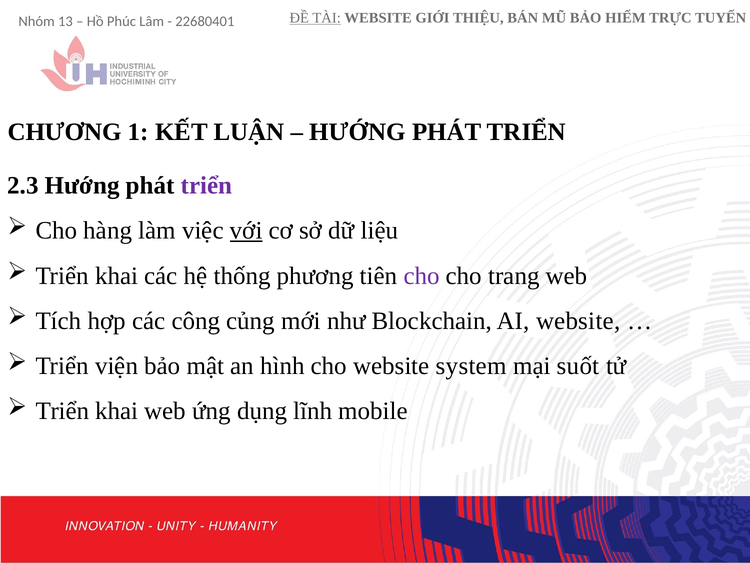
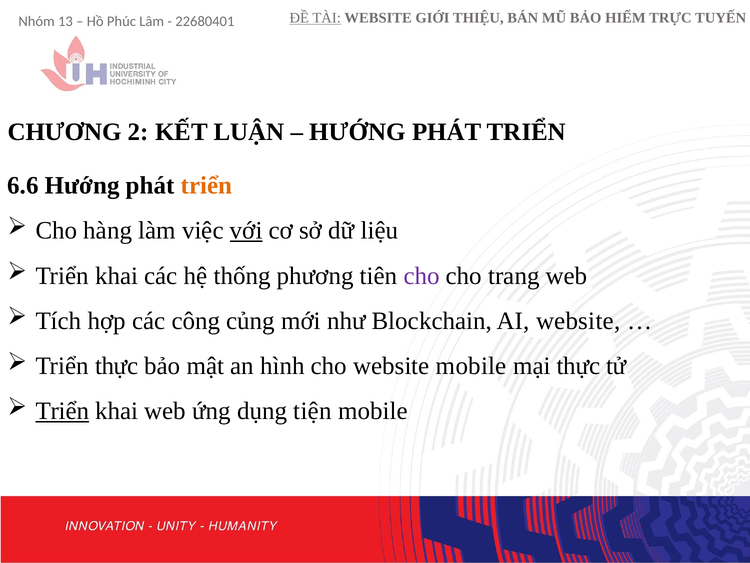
1: 1 -> 2
2.3: 2.3 -> 6.6
triển at (206, 186) colour: purple -> orange
Triển viện: viện -> thực
website system: system -> mobile
mại suốt: suốt -> thực
Triển at (62, 411) underline: none -> present
lĩnh: lĩnh -> tiện
